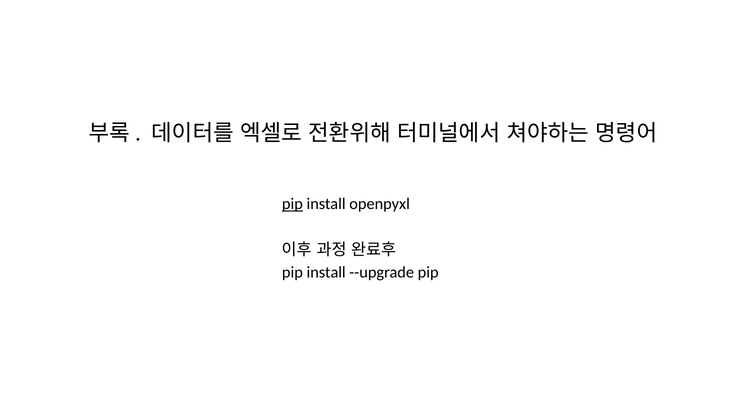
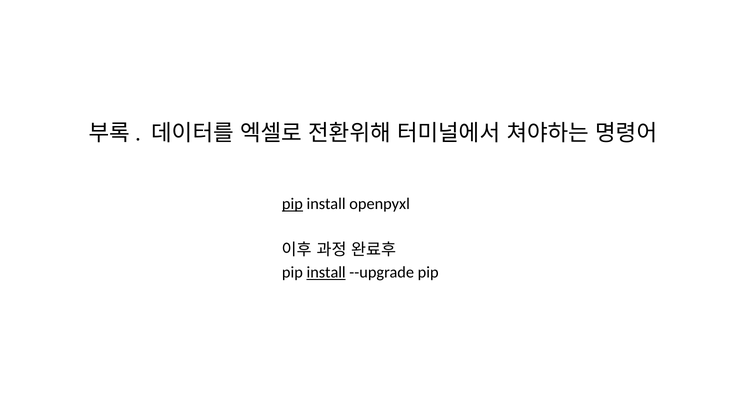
install at (326, 272) underline: none -> present
